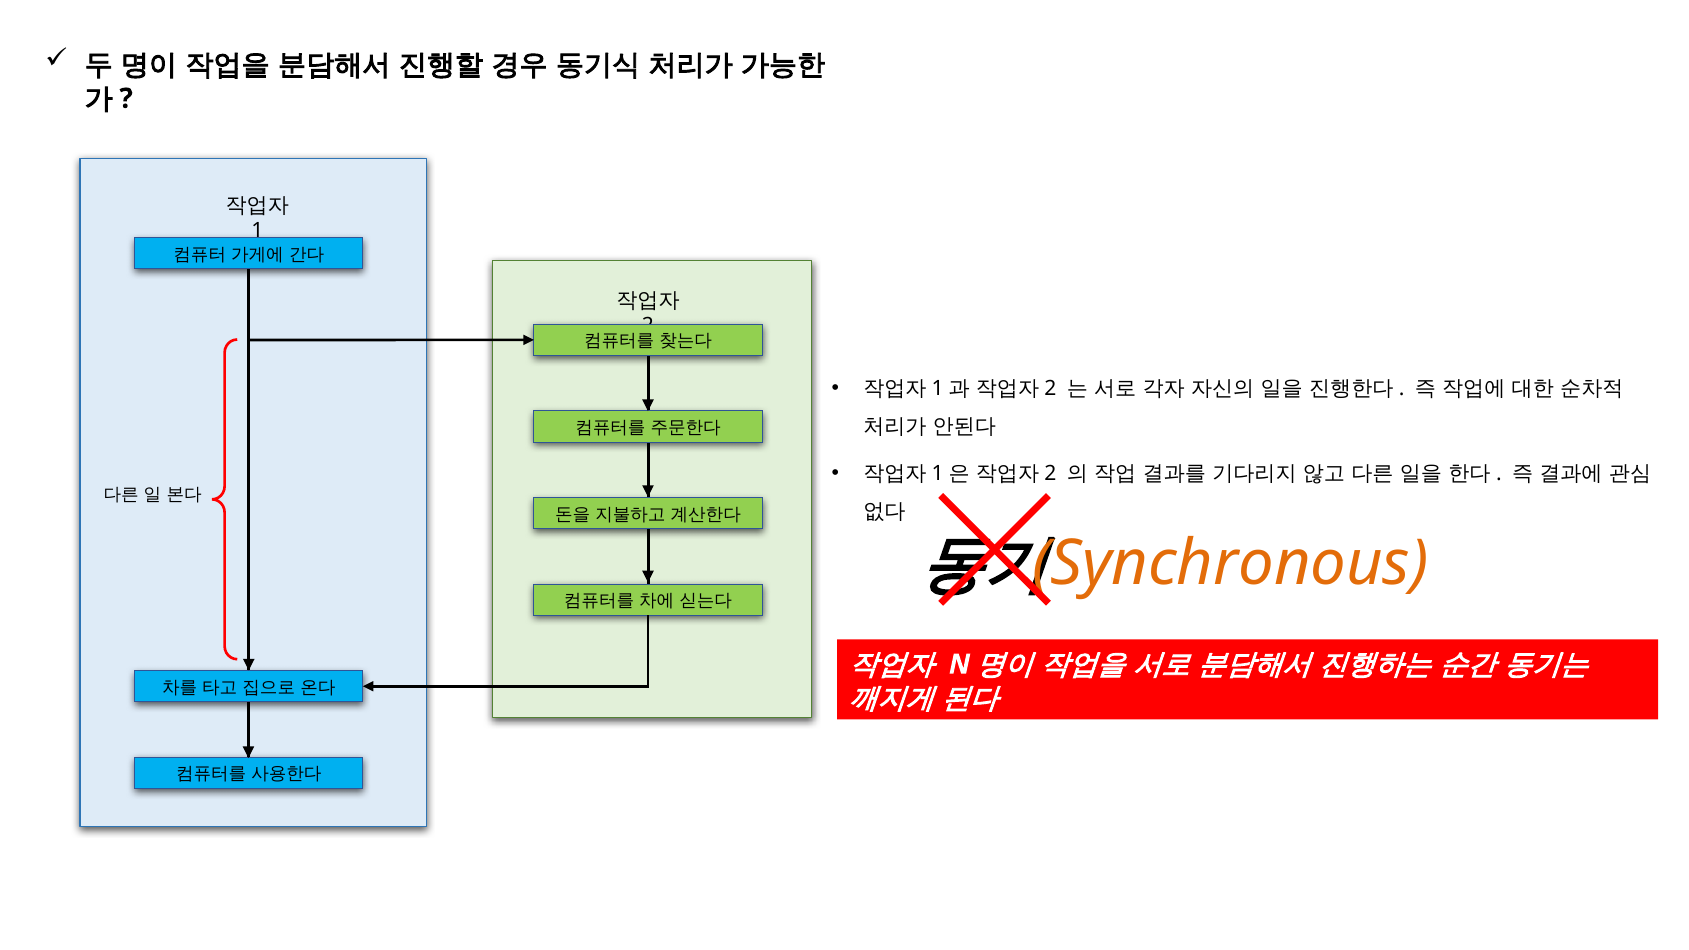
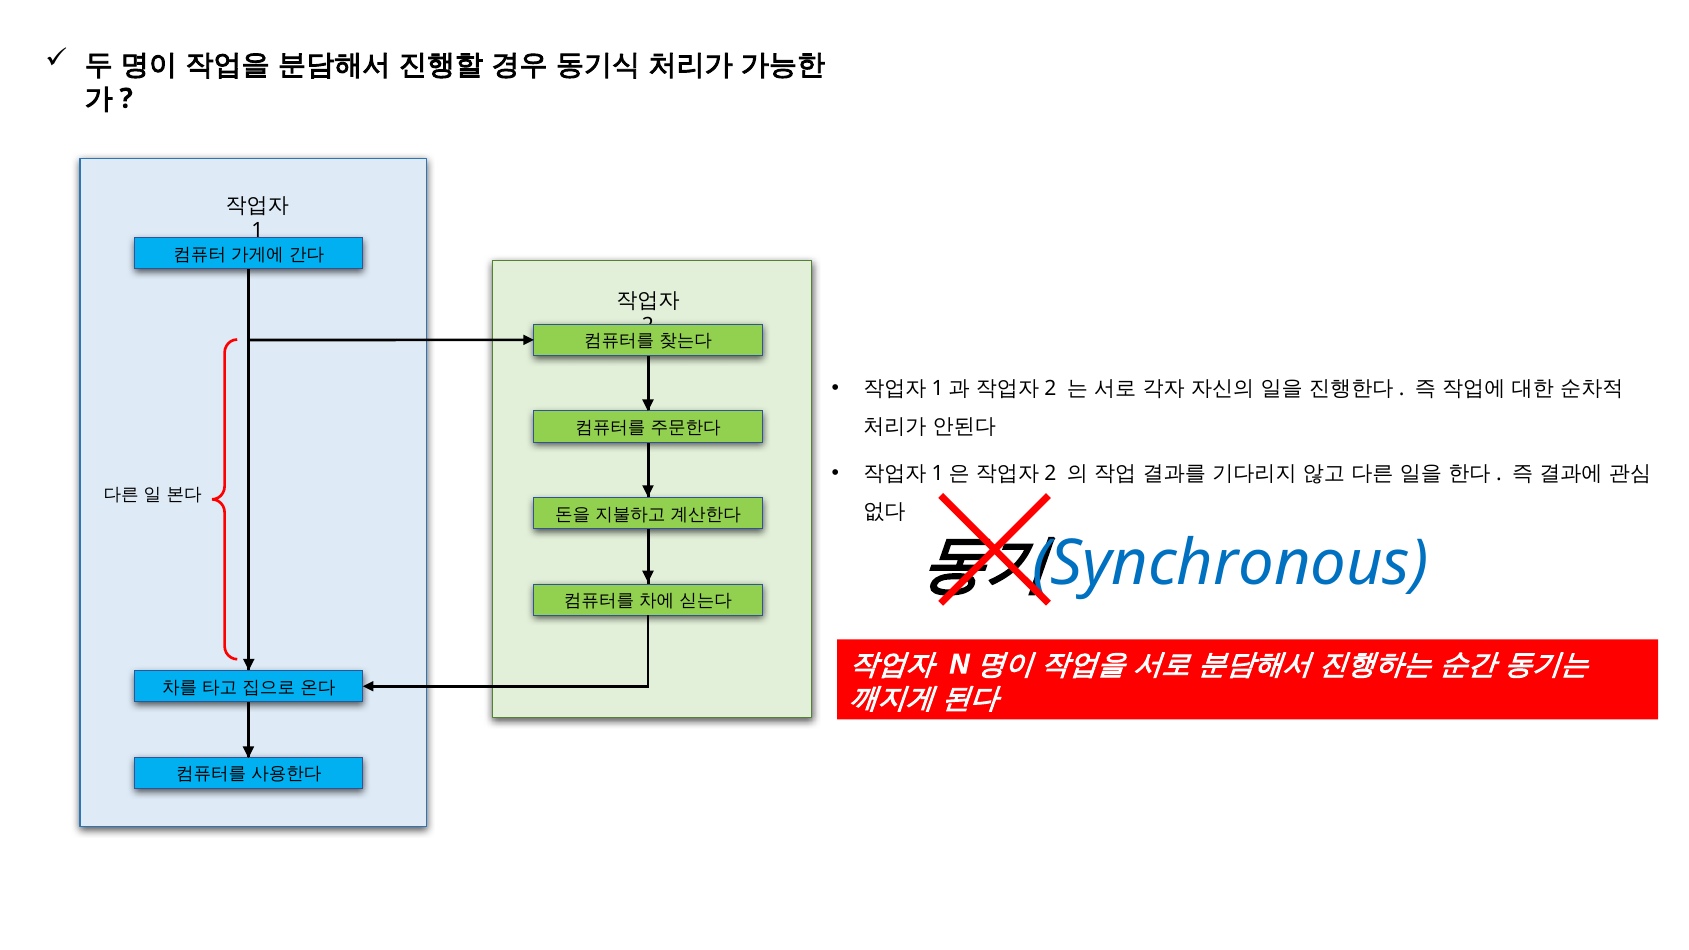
Synchronous colour: orange -> blue
